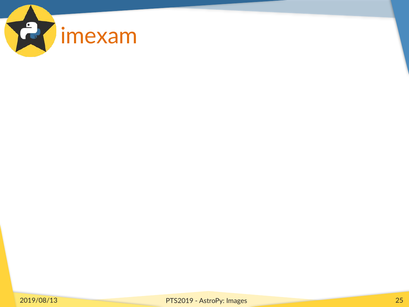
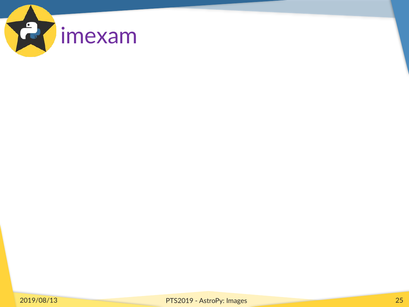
imexam colour: orange -> purple
